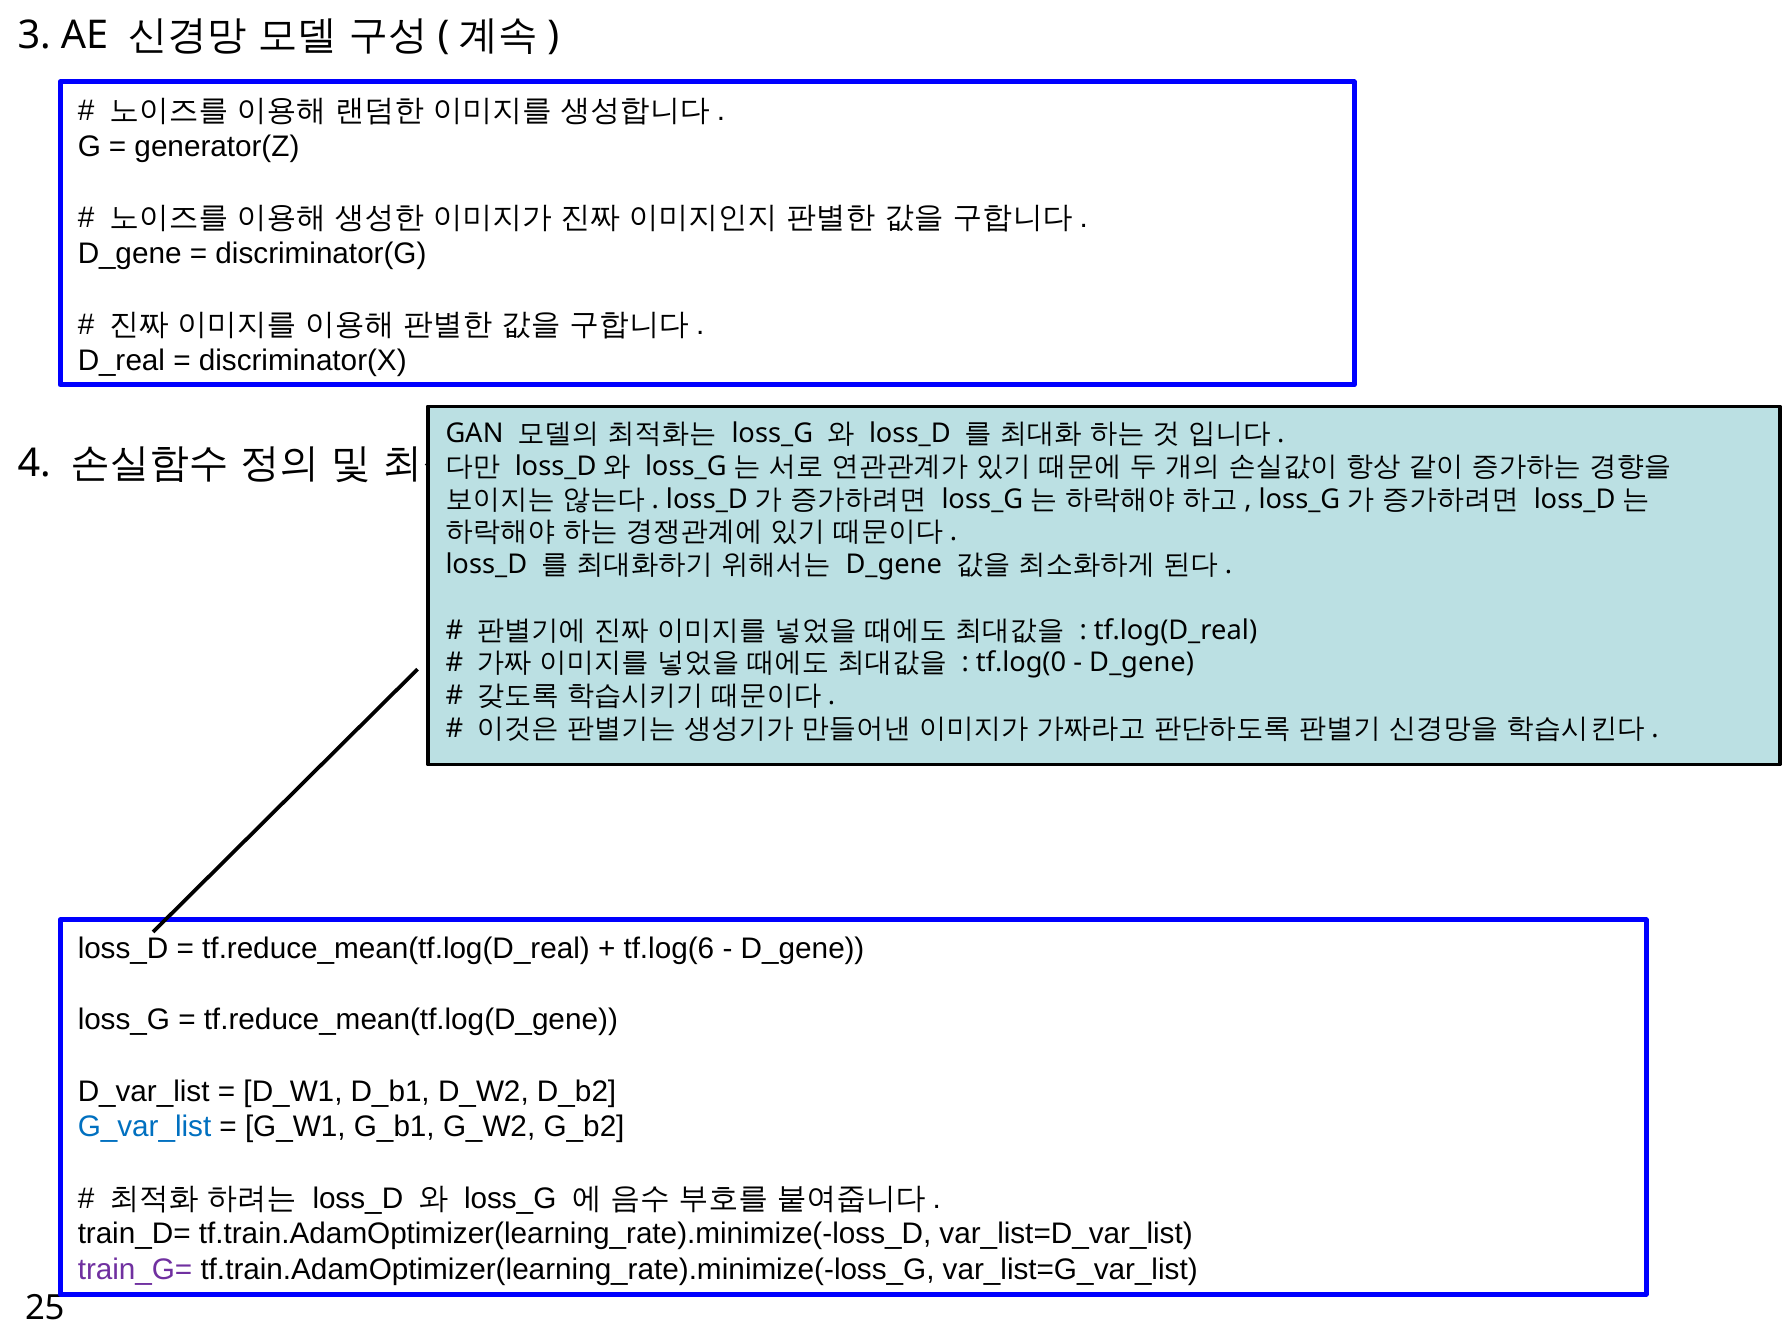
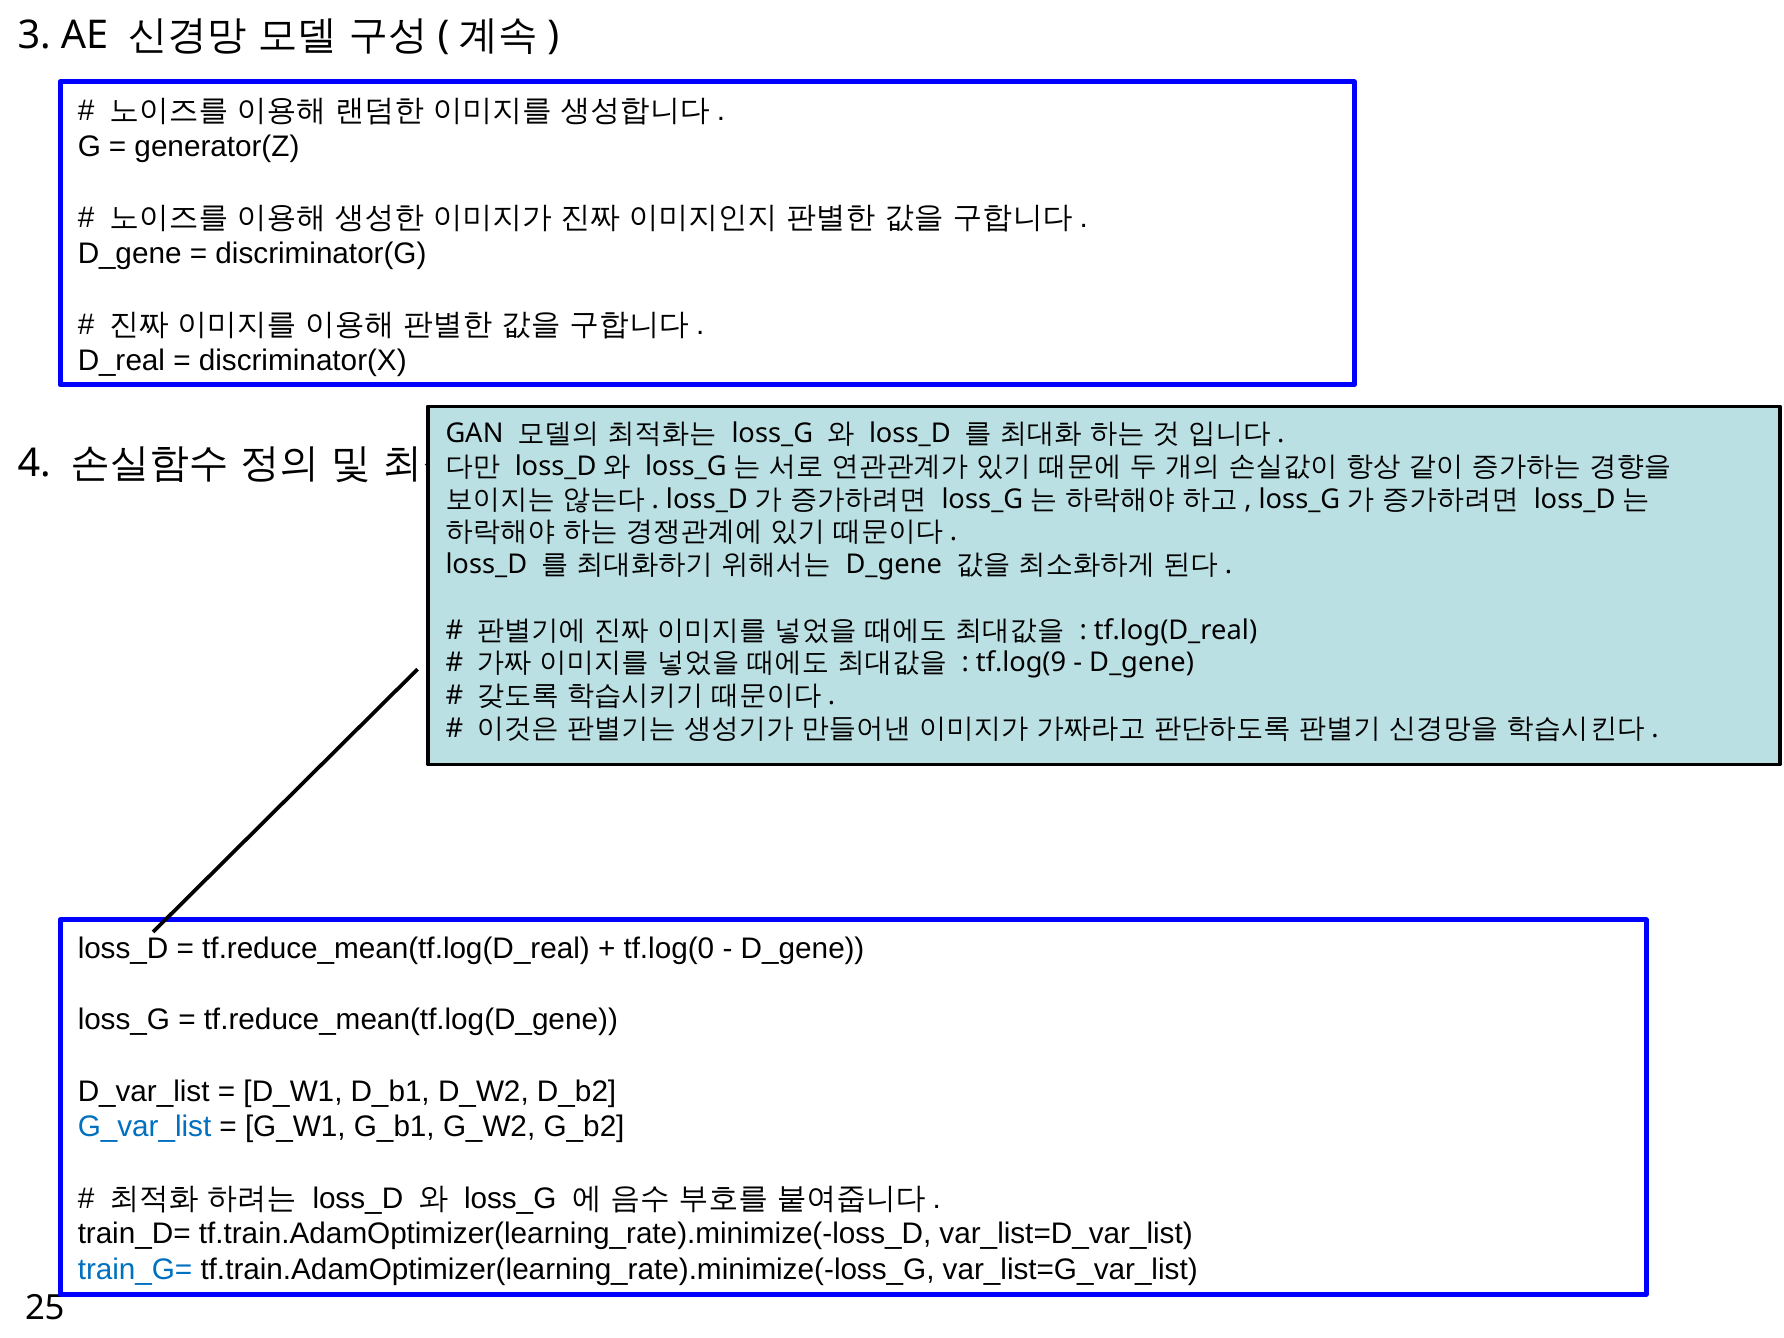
tf.log(0: tf.log(0 -> tf.log(9
tf.log(6: tf.log(6 -> tf.log(0
train_G= colour: purple -> blue
